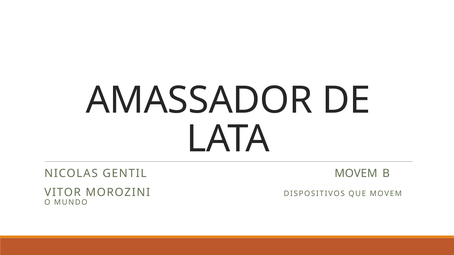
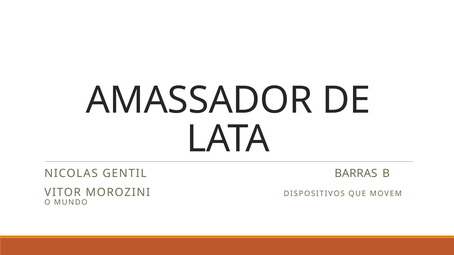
GENTIL MOVEM: MOVEM -> BARRAS
